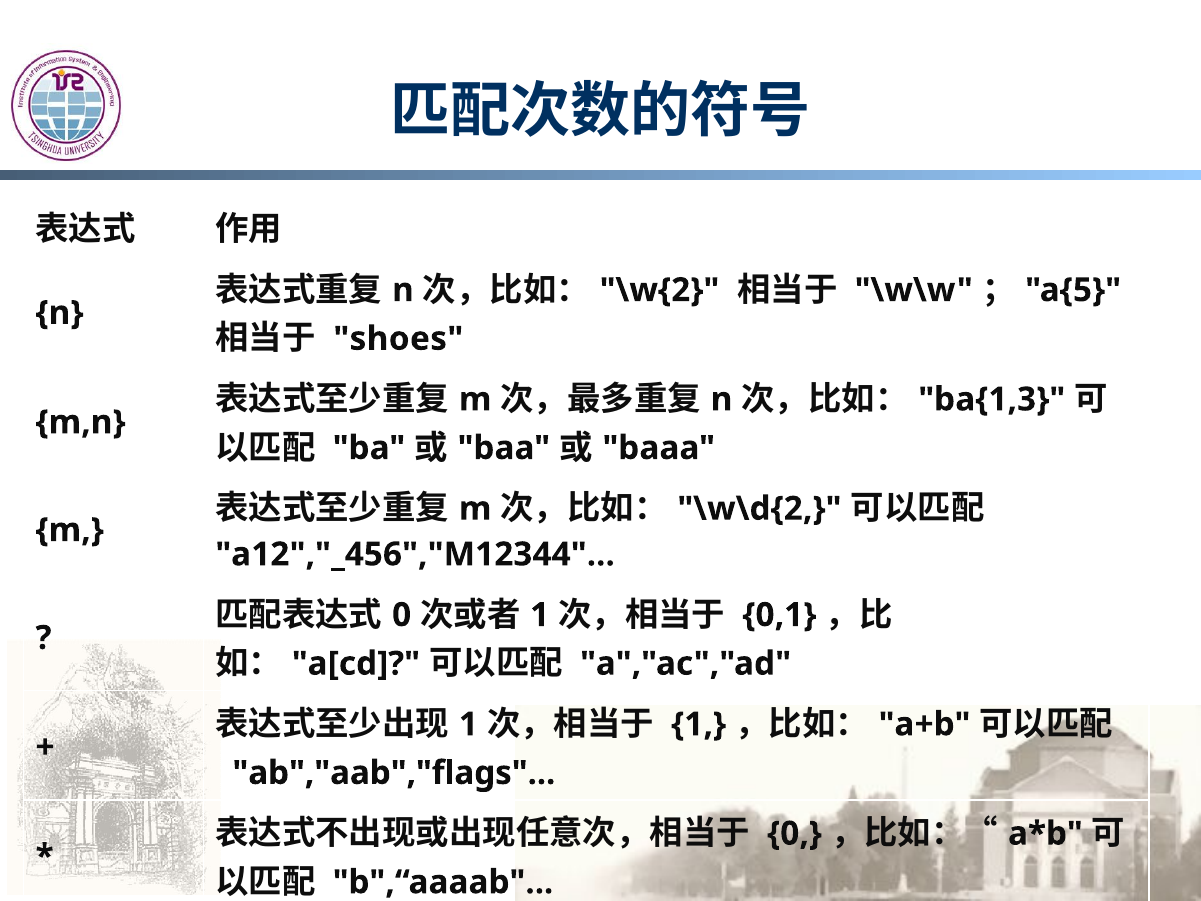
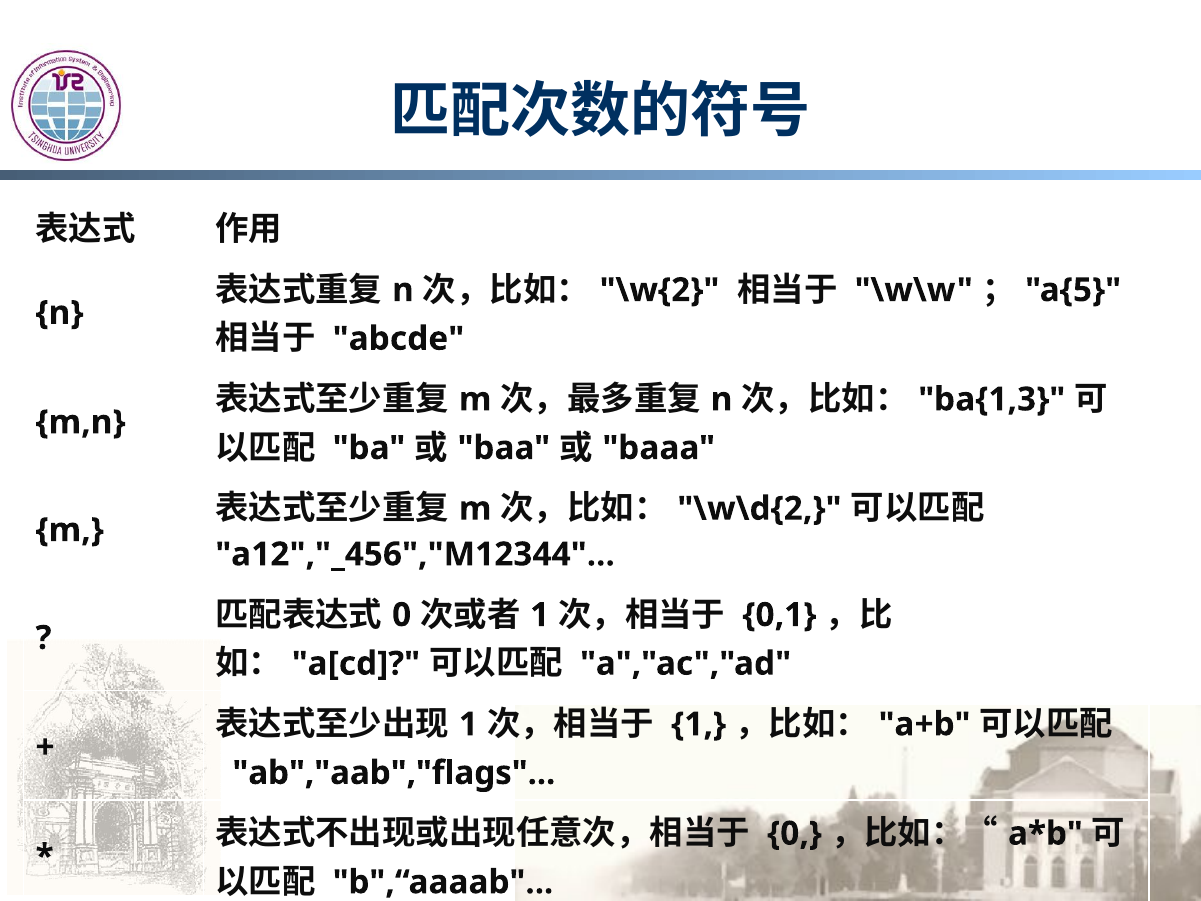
shoes: shoes -> abcde
